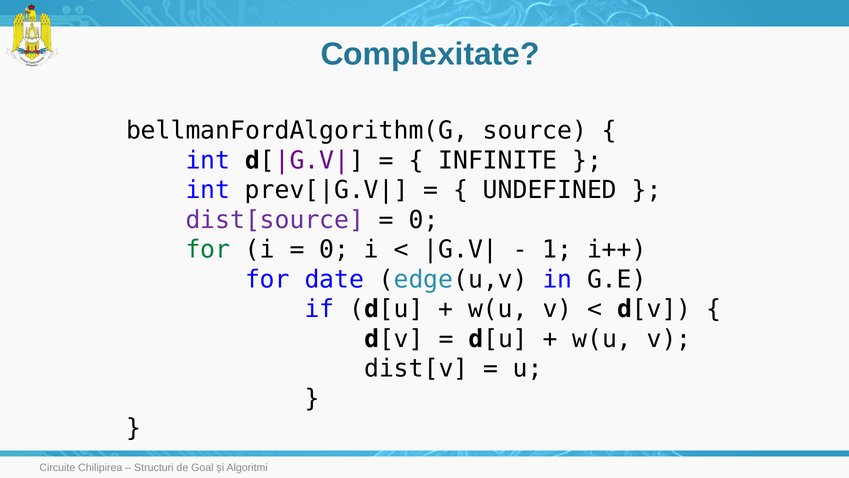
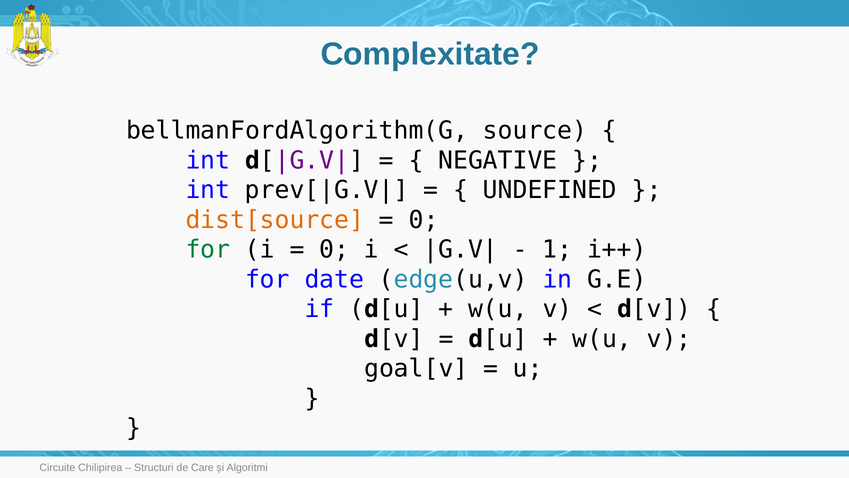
INFINITE: INFINITE -> NEGATIVE
dist[source colour: purple -> orange
dist[v: dist[v -> goal[v
Goal: Goal -> Care
